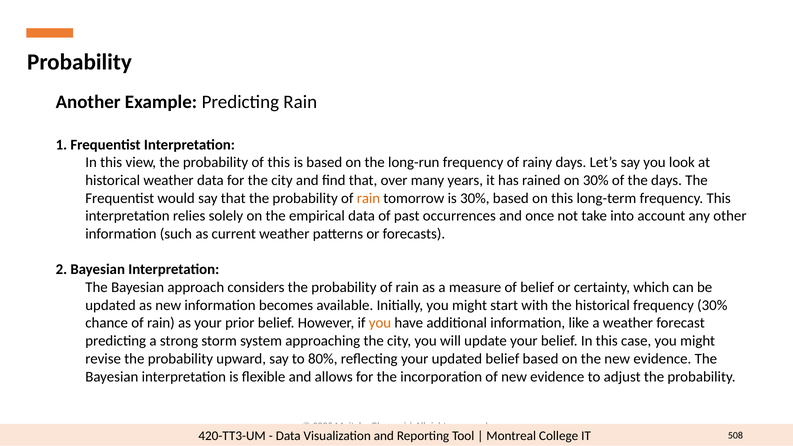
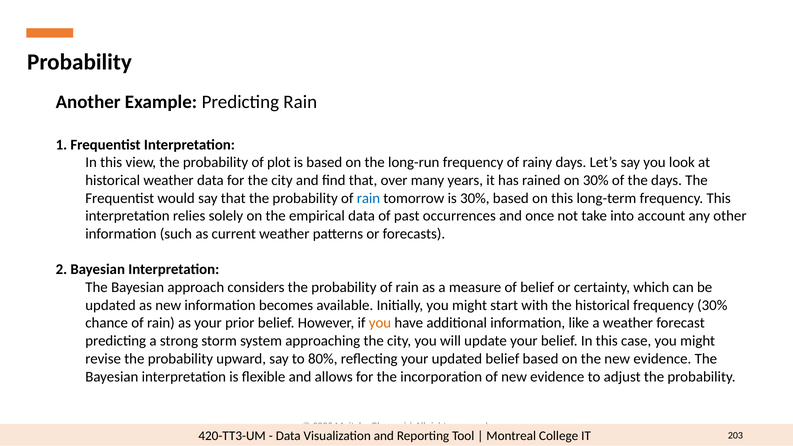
of this: this -> plot
rain at (368, 198) colour: orange -> blue
508: 508 -> 203
